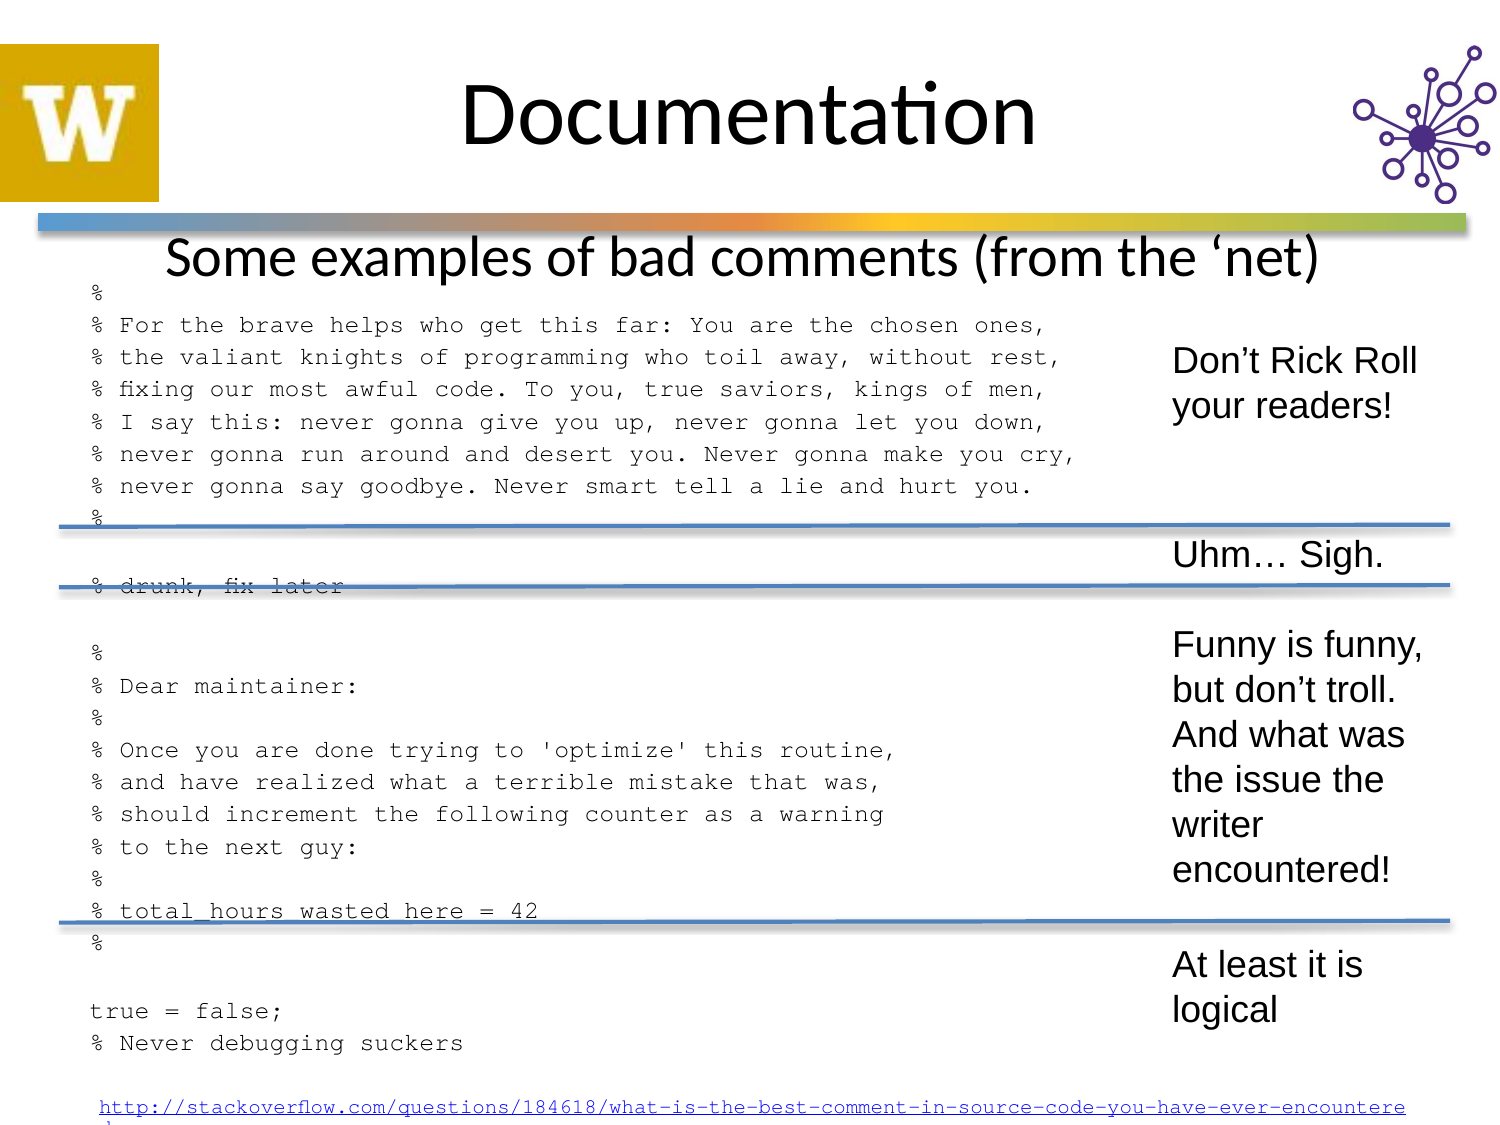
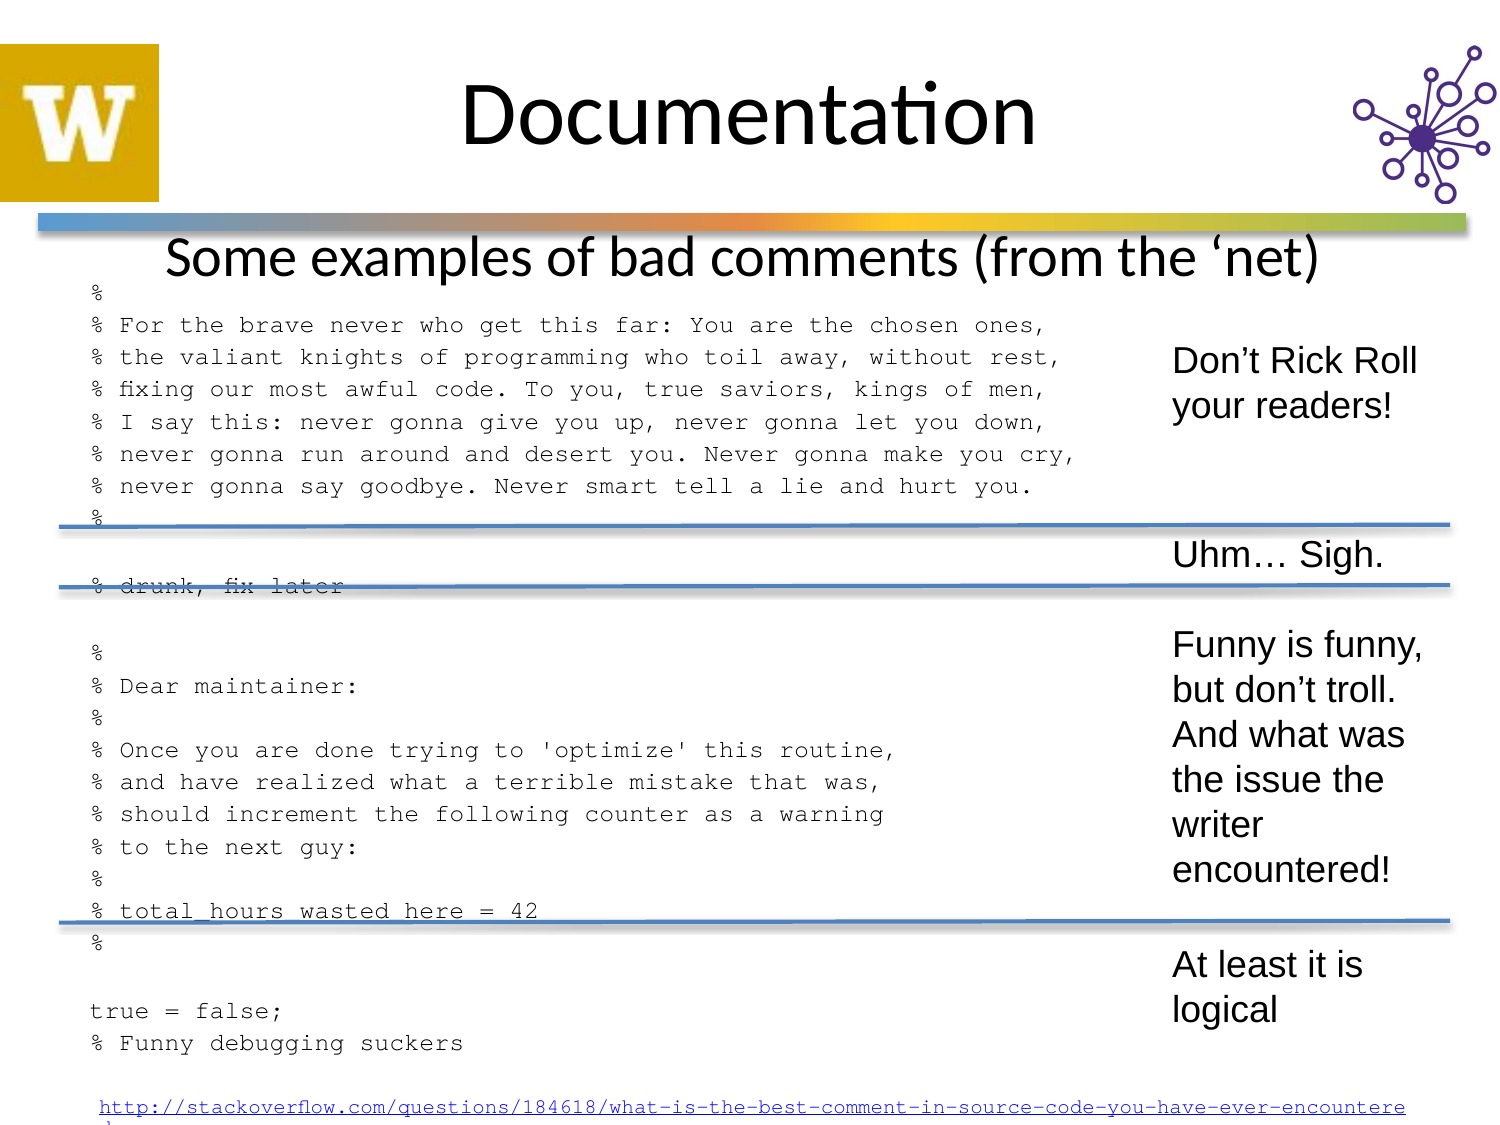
brave helps: helps -> never
Never at (157, 1042): Never -> Funny
